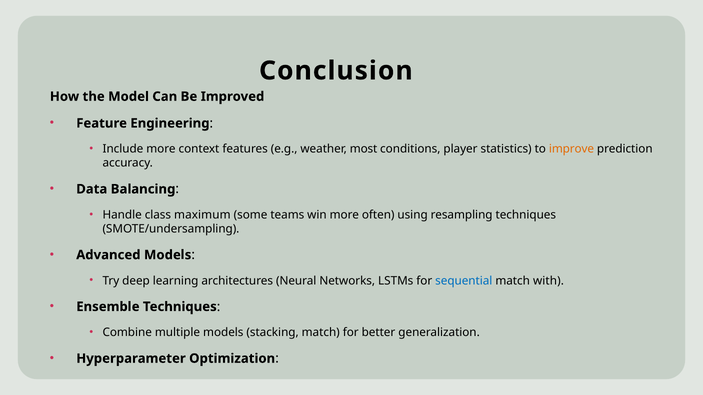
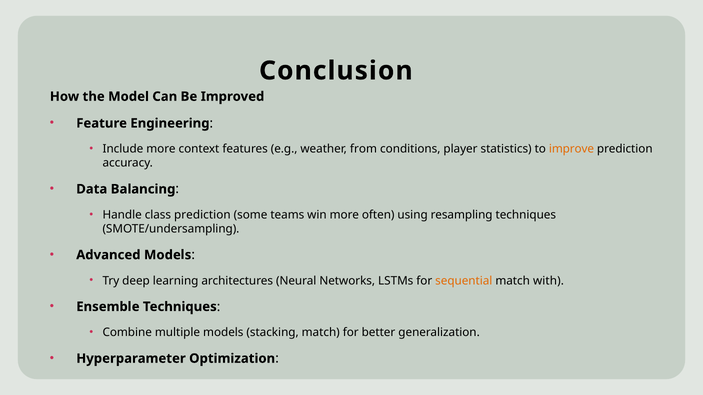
most: most -> from
class maximum: maximum -> prediction
sequential colour: blue -> orange
